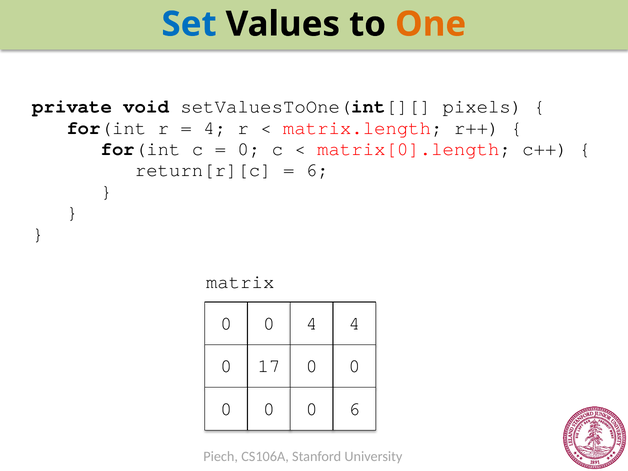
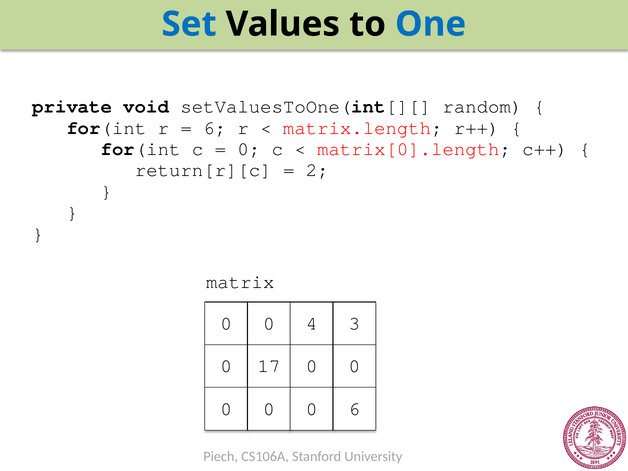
One colour: orange -> blue
pixels: pixels -> random
4 at (215, 128): 4 -> 6
6 at (317, 170): 6 -> 2
4 4: 4 -> 3
